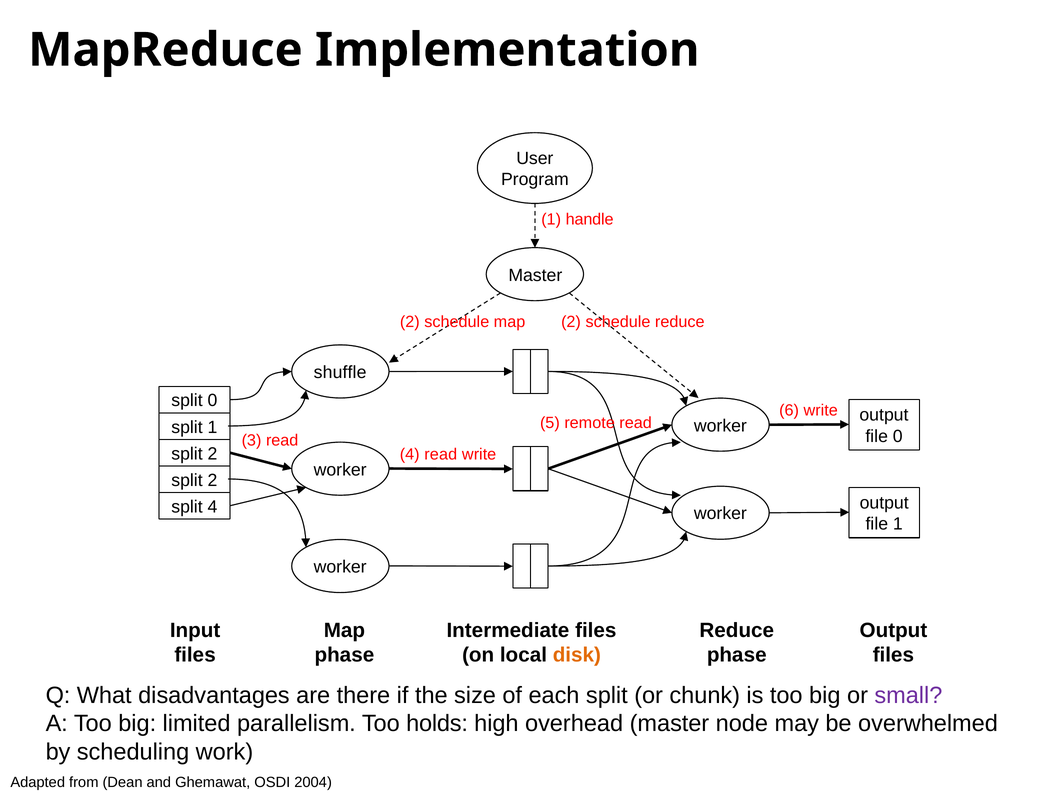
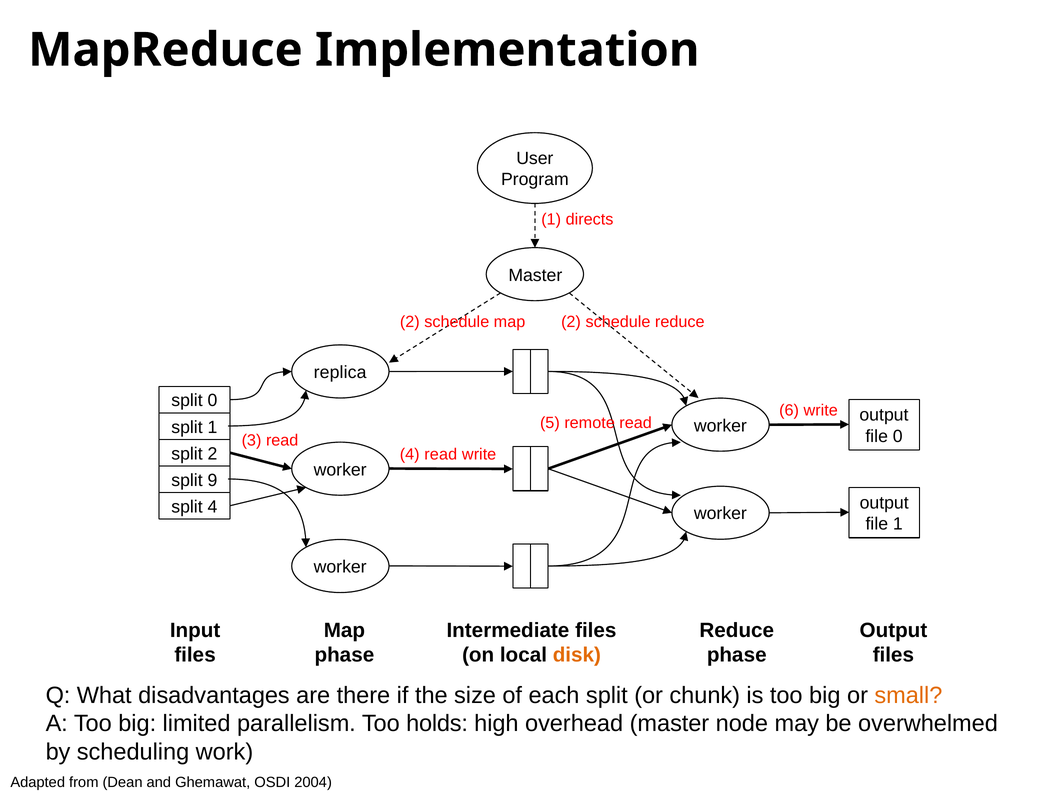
handle: handle -> directs
shuffle: shuffle -> replica
2 at (212, 480): 2 -> 9
small colour: purple -> orange
